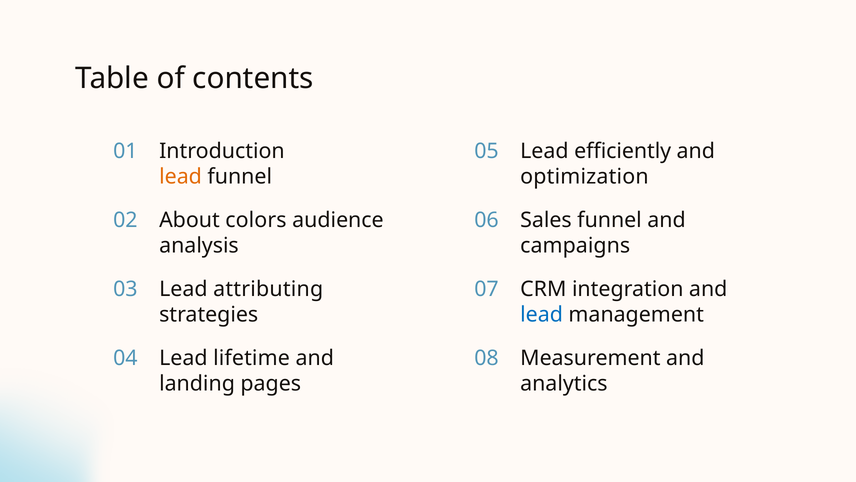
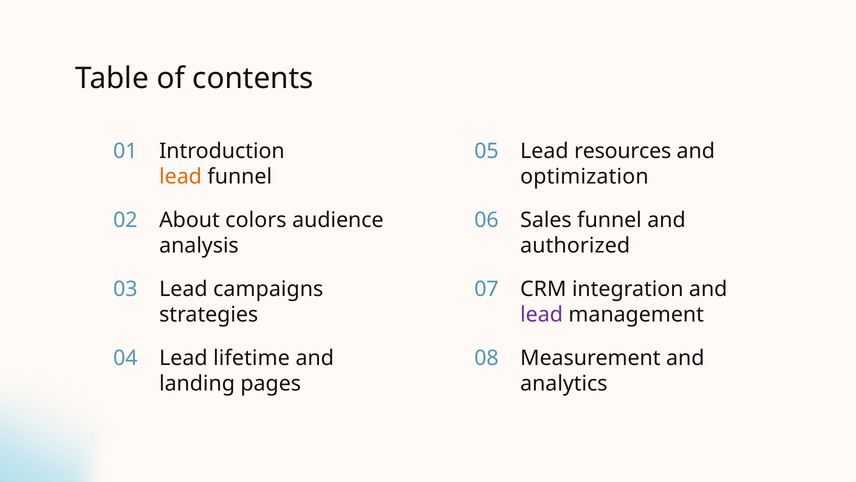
efficiently: efficiently -> resources
campaigns: campaigns -> authorized
attributing: attributing -> campaigns
lead at (542, 314) colour: blue -> purple
